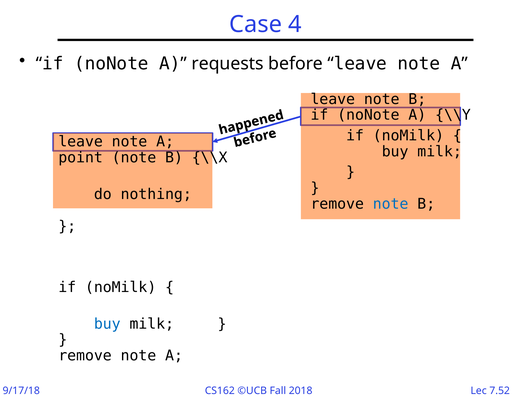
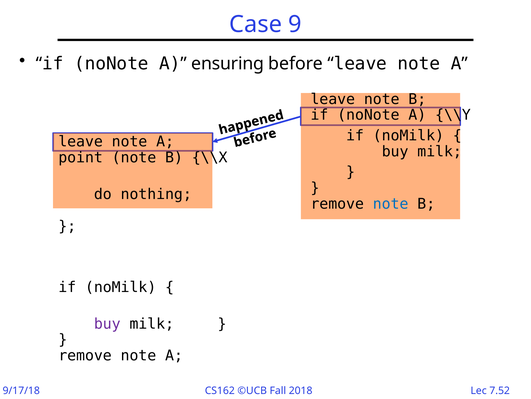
4: 4 -> 9
requests: requests -> ensuring
buy at (107, 323) colour: blue -> purple
